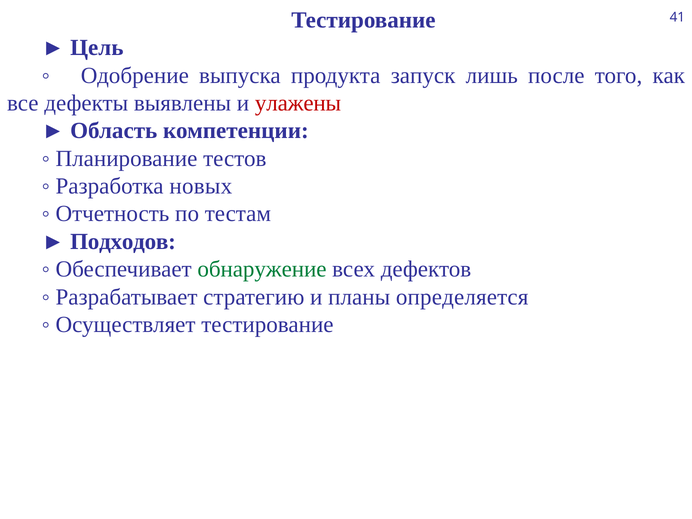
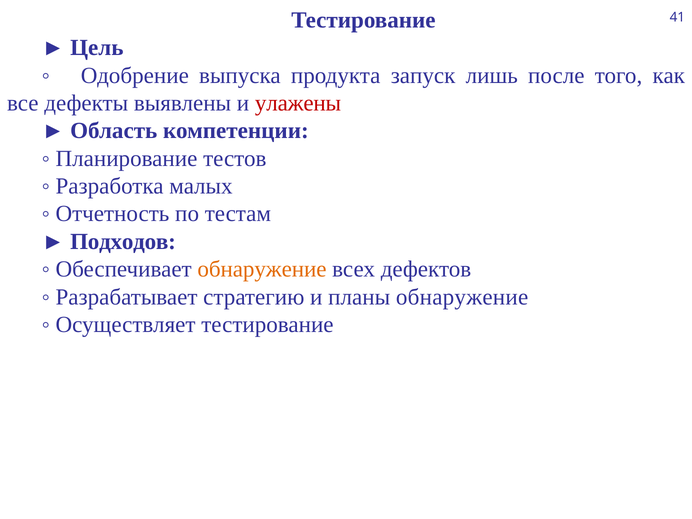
новых: новых -> малых
обнаружение at (262, 269) colour: green -> orange
планы определяется: определяется -> обнаружение
